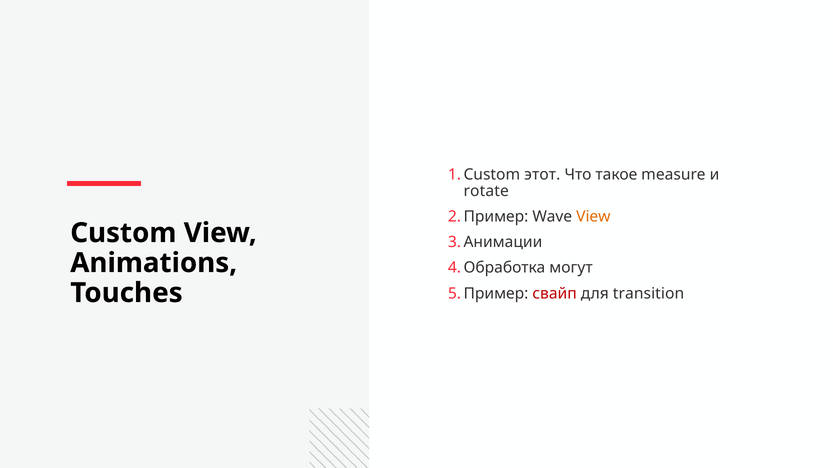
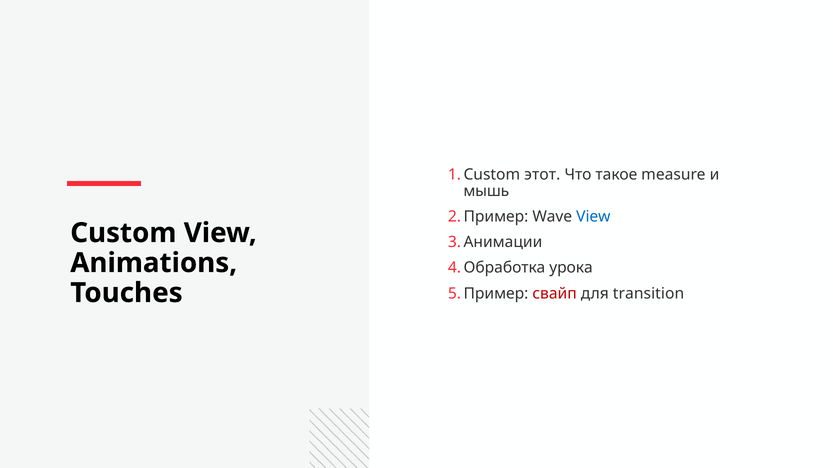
rotate: rotate -> мышь
View at (593, 217) colour: orange -> blue
могут: могут -> урока
